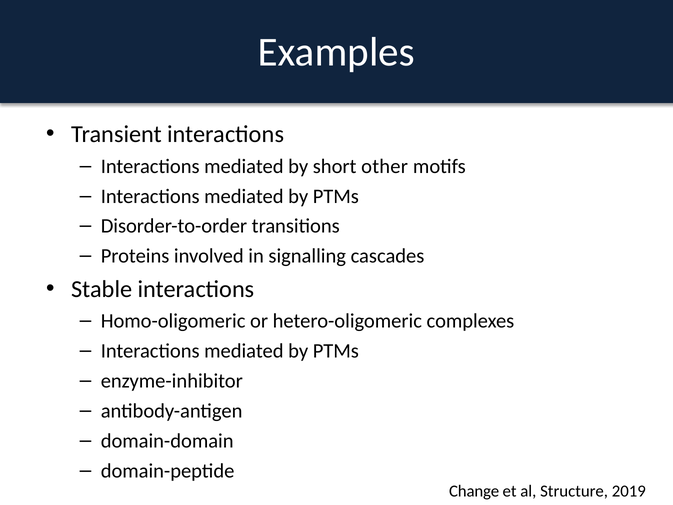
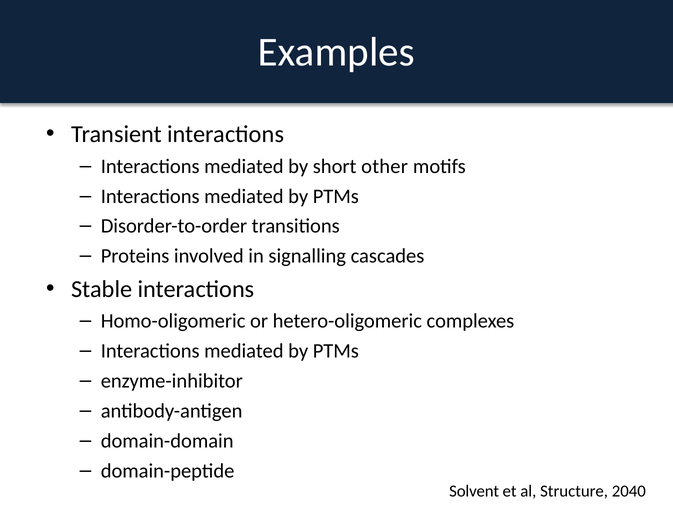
Change: Change -> Solvent
2019: 2019 -> 2040
